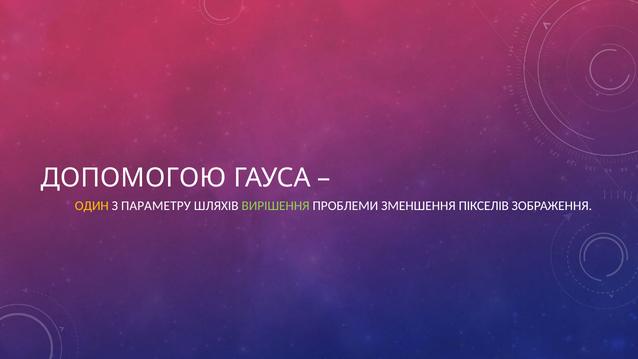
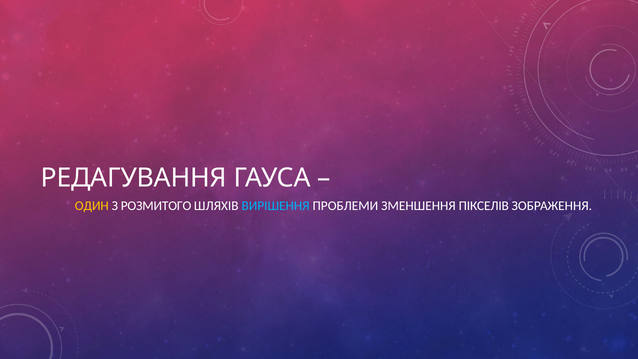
ДОПОМОГОЮ: ДОПОМОГОЮ -> РЕДАГУВАННЯ
ПАРАМЕТРУ: ПАРАМЕТРУ -> РОЗМИТОГО
ВИРІШЕННЯ colour: light green -> light blue
